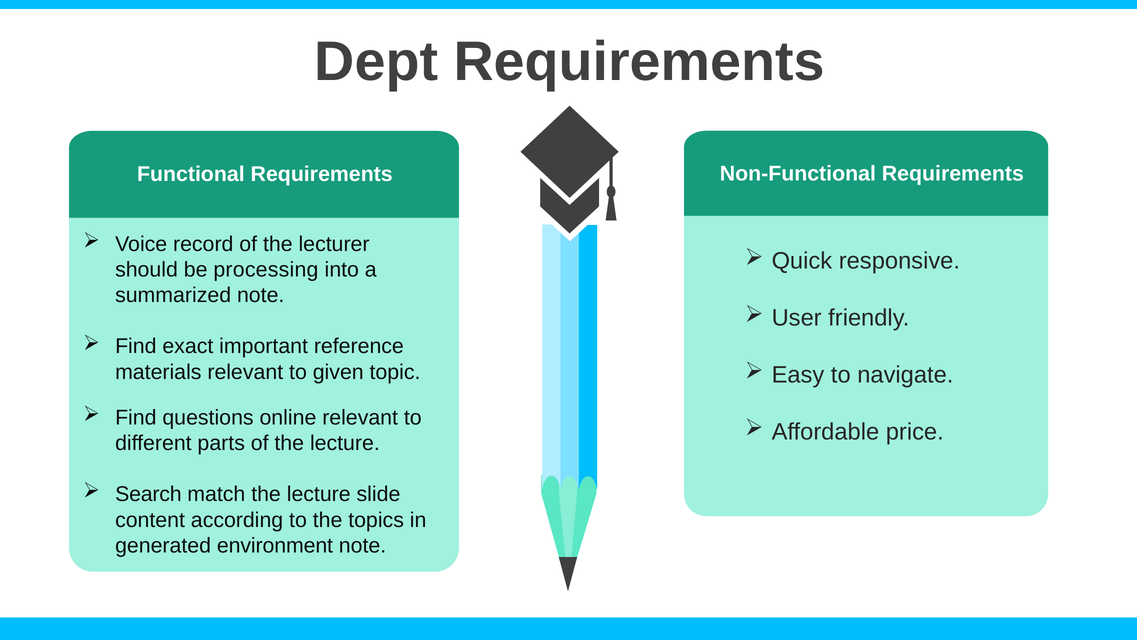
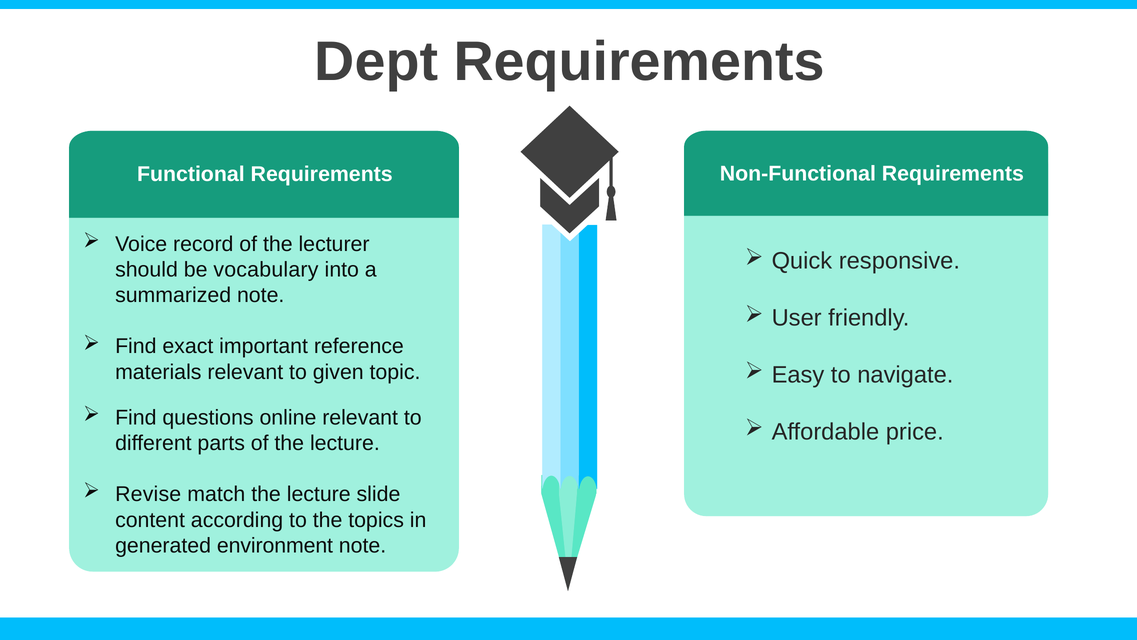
processing: processing -> vocabulary
Search: Search -> Revise
